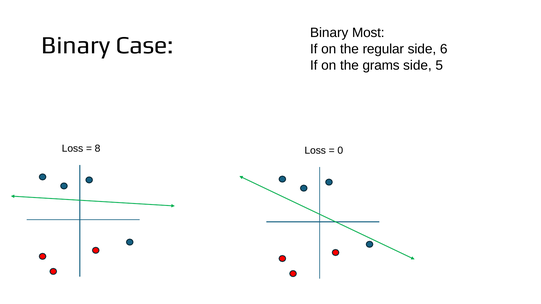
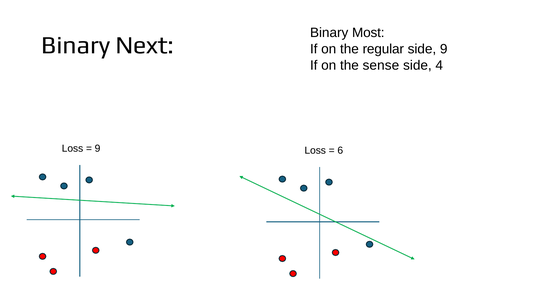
Case: Case -> Next
side 6: 6 -> 9
grams: grams -> sense
5: 5 -> 4
8 at (98, 149): 8 -> 9
0: 0 -> 6
